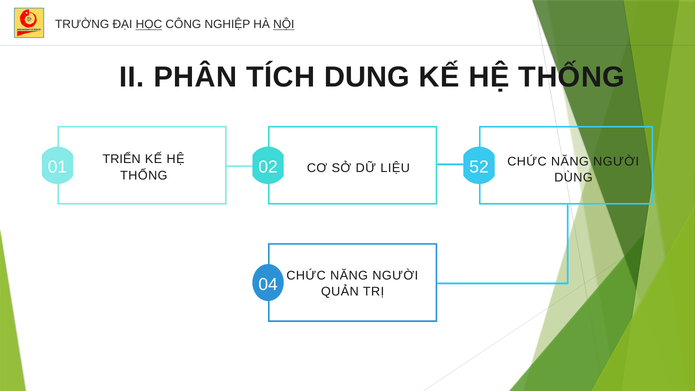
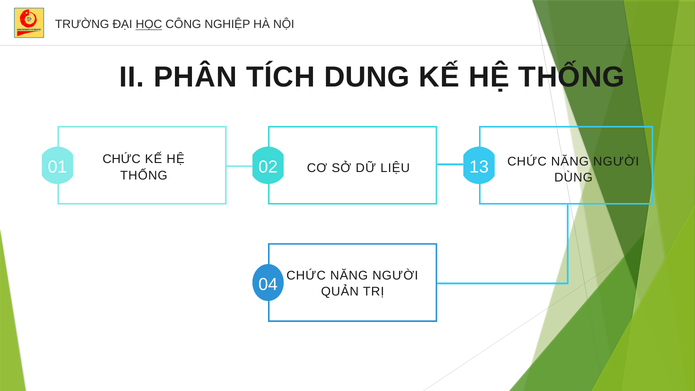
NỘI underline: present -> none
01 TRIỂN: TRIỂN -> CHỨC
52: 52 -> 13
